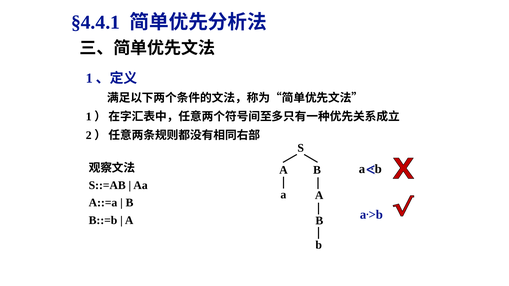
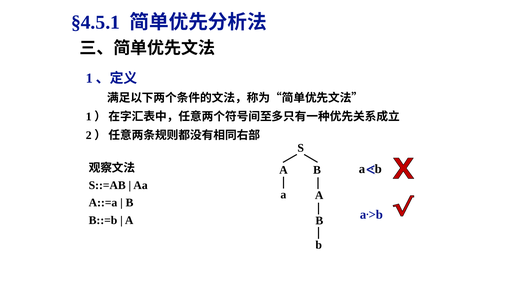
§4.4.1: §4.4.1 -> §4.5.1
